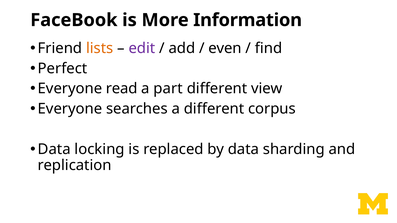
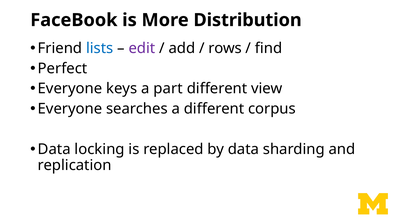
Information: Information -> Distribution
lists colour: orange -> blue
even: even -> rows
read: read -> keys
